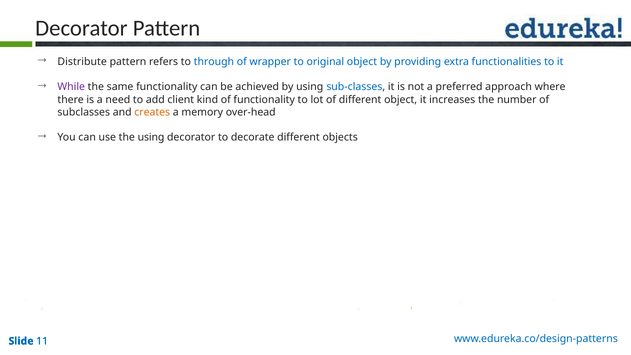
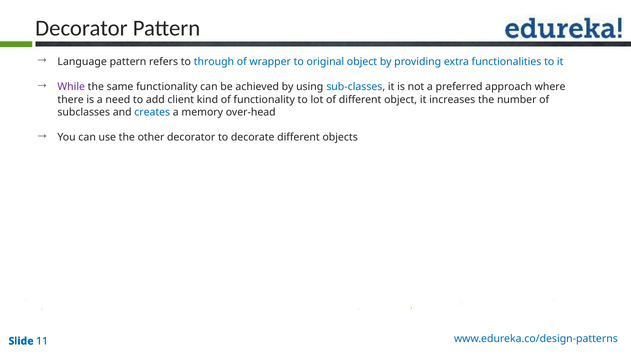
Distribute: Distribute -> Language
creates colour: orange -> blue
the using: using -> other
